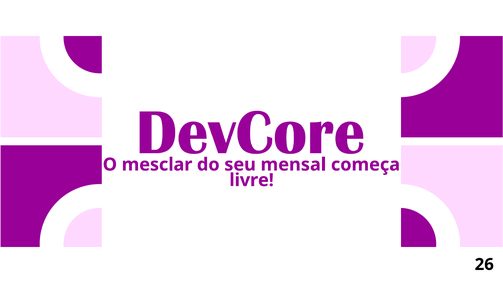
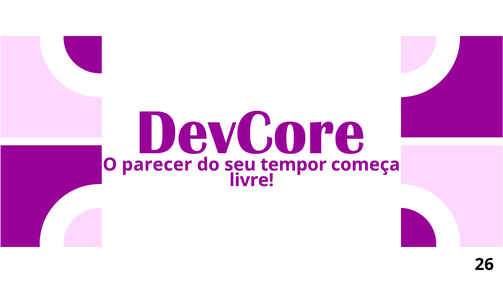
mesclar: mesclar -> parecer
mensal: mensal -> tempor
